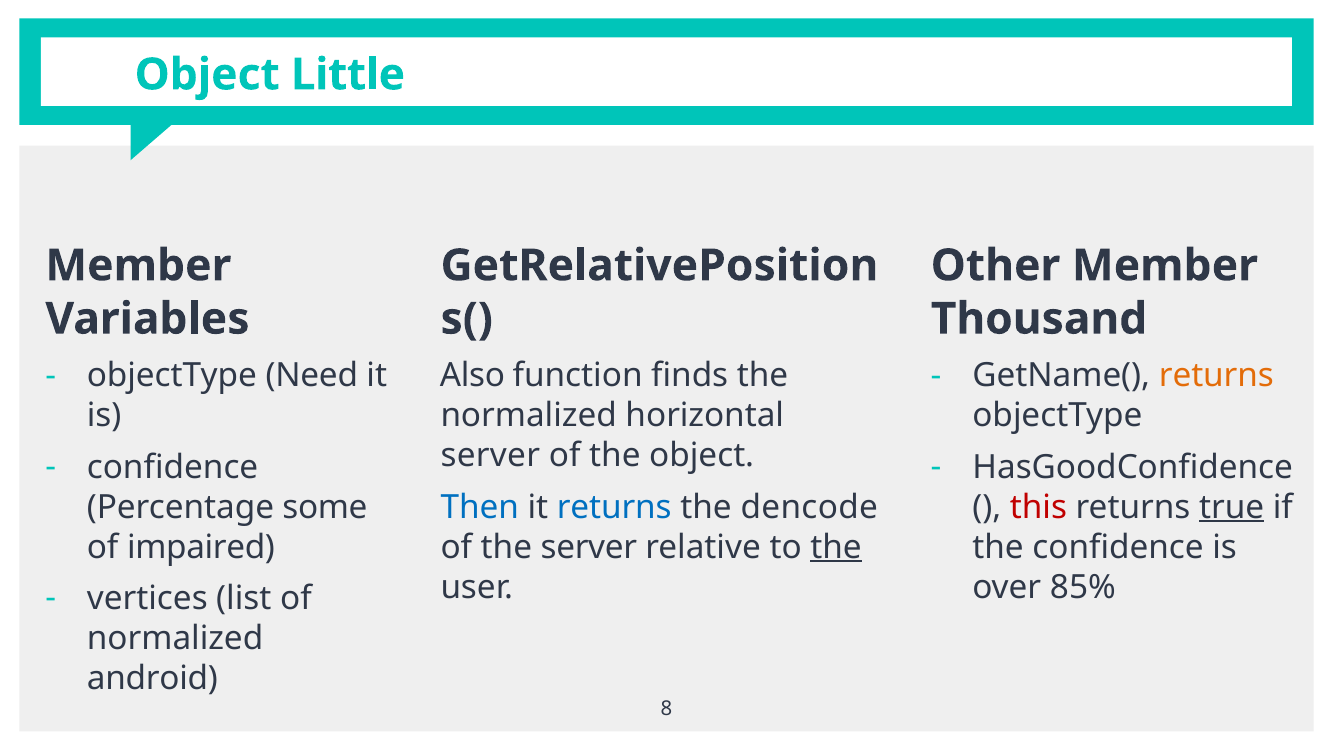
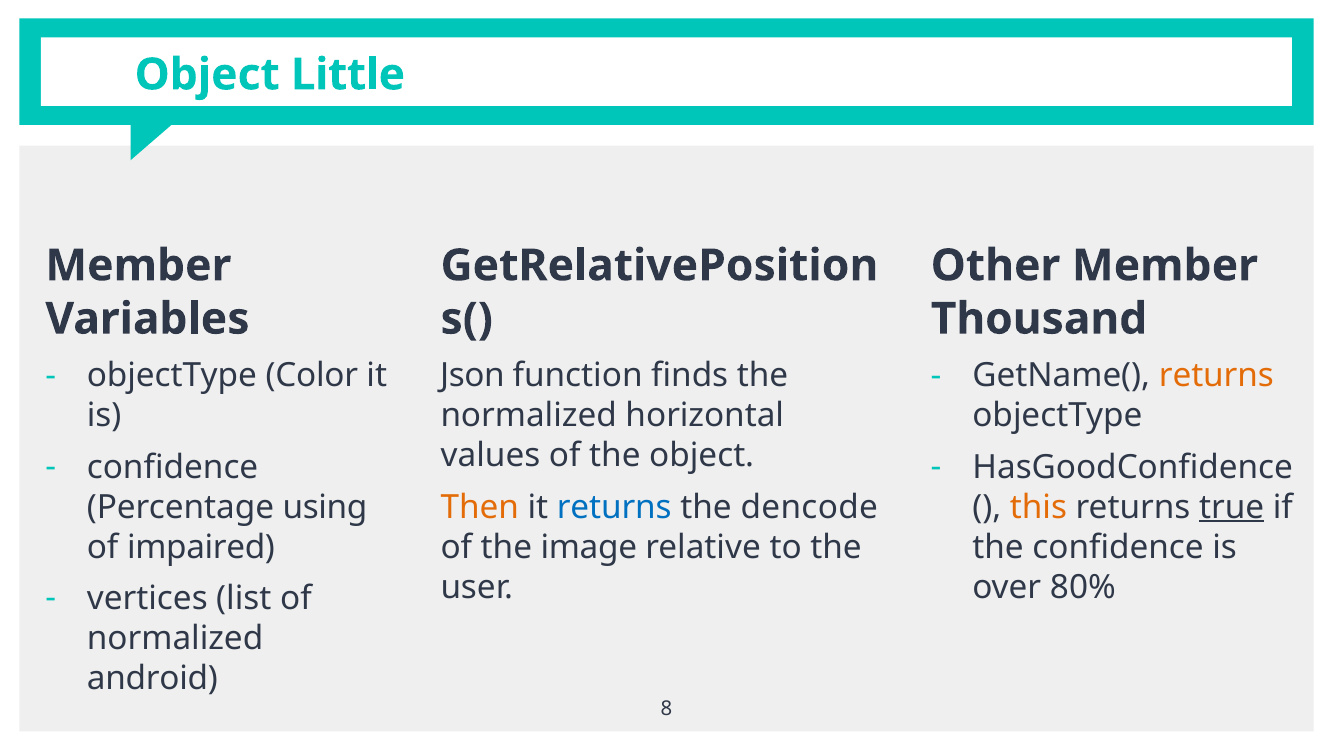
Need: Need -> Color
Also: Also -> Json
server at (490, 456): server -> values
some: some -> using
Then colour: blue -> orange
this colour: red -> orange
the server: server -> image
the at (836, 547) underline: present -> none
85%: 85% -> 80%
